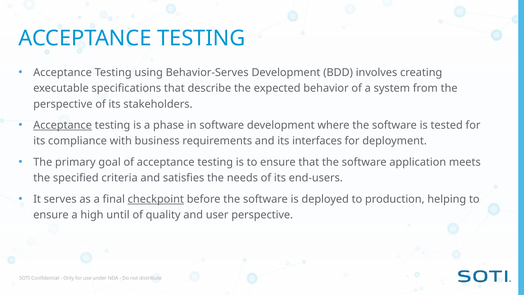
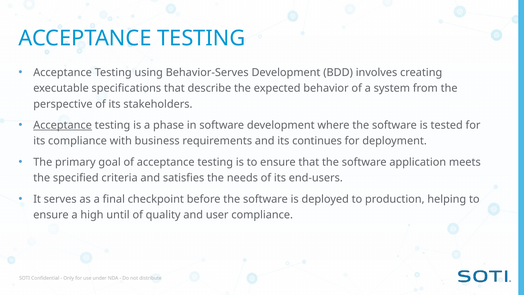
interfaces: interfaces -> continues
checkpoint underline: present -> none
user perspective: perspective -> compliance
